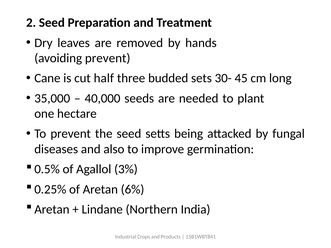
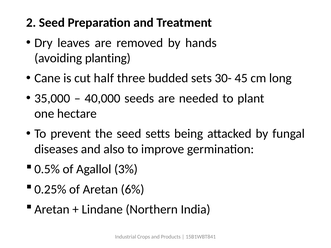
avoiding prevent: prevent -> planting
